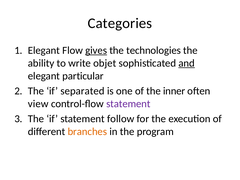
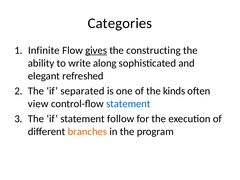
Elegant at (44, 50): Elegant -> Infinite
technologies: technologies -> constructing
objet: objet -> along
and underline: present -> none
particular: particular -> refreshed
inner: inner -> kinds
statement at (128, 104) colour: purple -> blue
